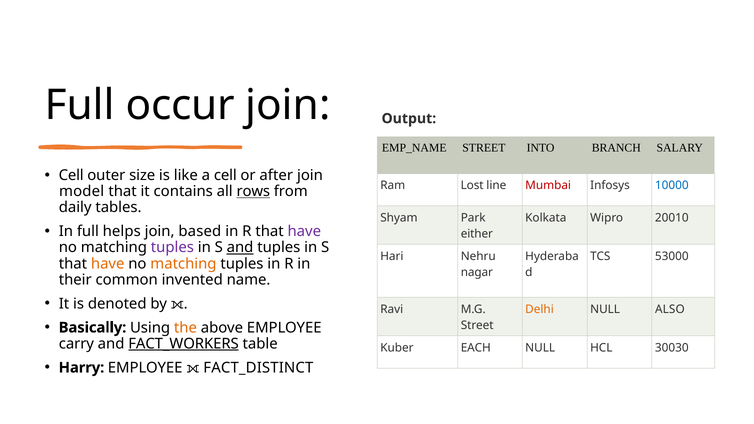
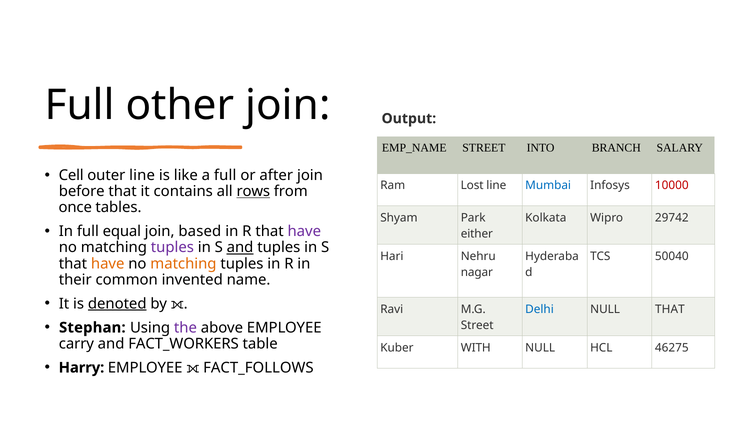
occur: occur -> other
outer size: size -> line
a cell: cell -> full
Mumbai colour: red -> blue
10000 colour: blue -> red
model: model -> before
daily: daily -> once
20010: 20010 -> 29742
helps: helps -> equal
53000: 53000 -> 50040
denoted underline: none -> present
Delhi colour: orange -> blue
NULL ALSO: ALSO -> THAT
Basically: Basically -> Stephan
the colour: orange -> purple
FACT_WORKERS underline: present -> none
EACH: EACH -> WITH
30030: 30030 -> 46275
FACT_DISTINCT: FACT_DISTINCT -> FACT_FOLLOWS
